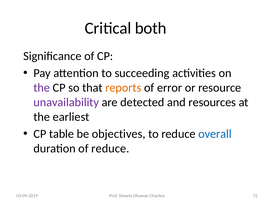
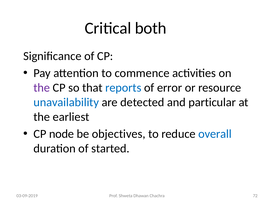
succeeding: succeeding -> commence
reports colour: orange -> blue
unavailability colour: purple -> blue
resources: resources -> particular
table: table -> node
of reduce: reduce -> started
